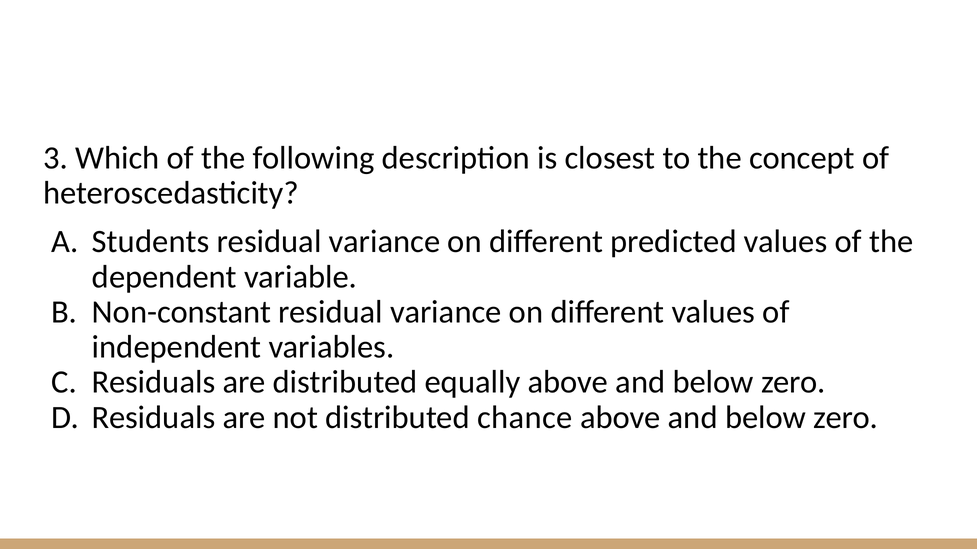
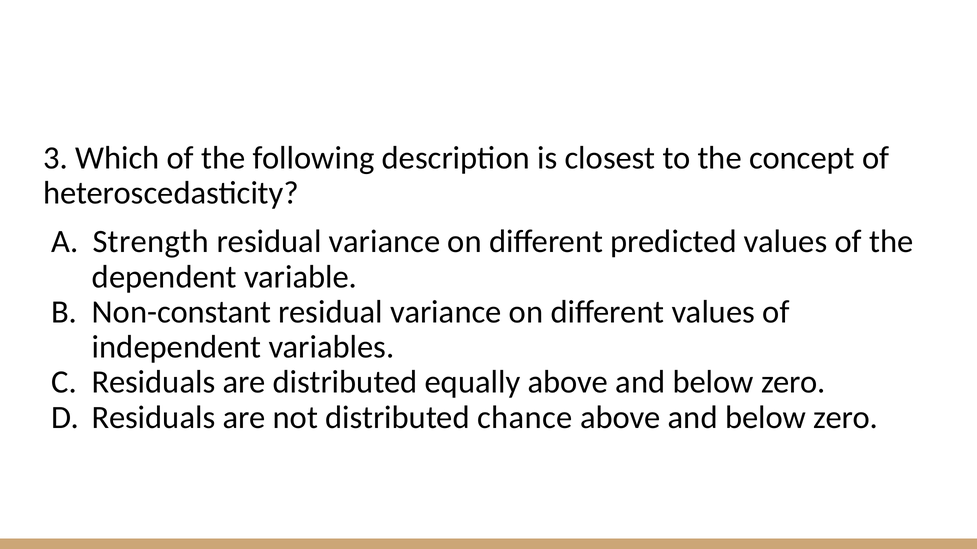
Students: Students -> Strength
